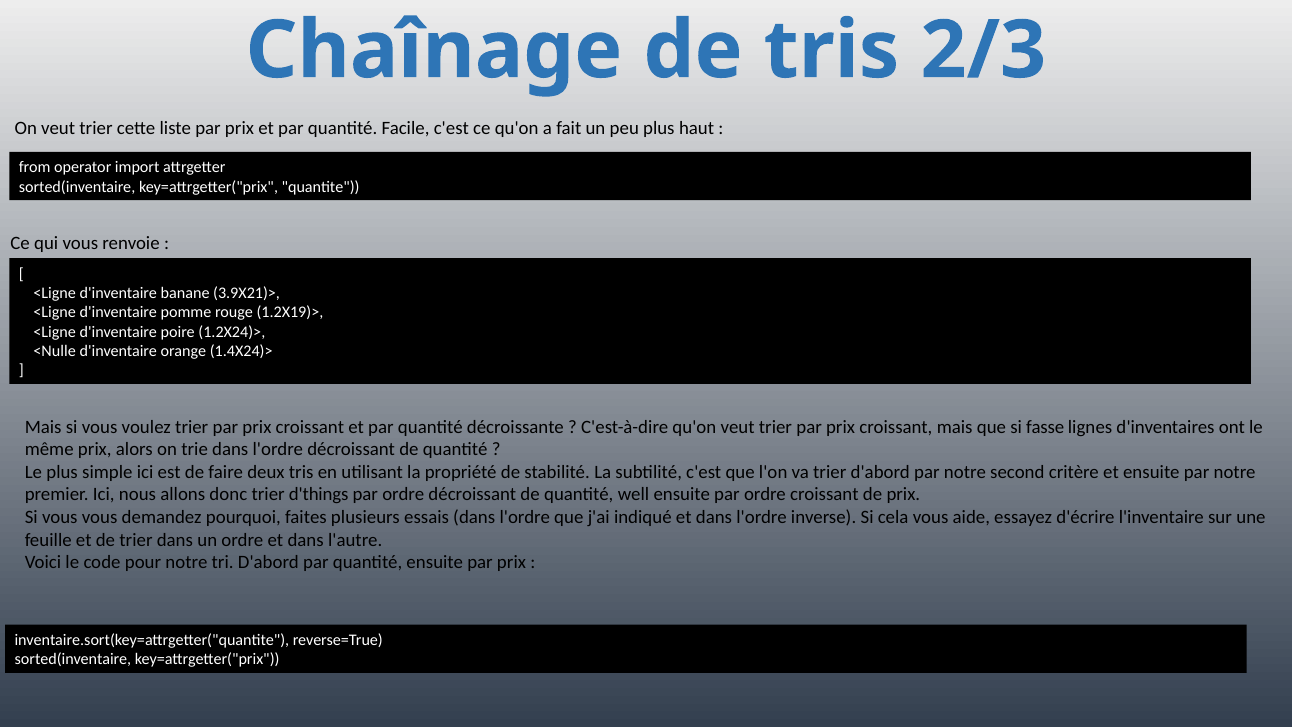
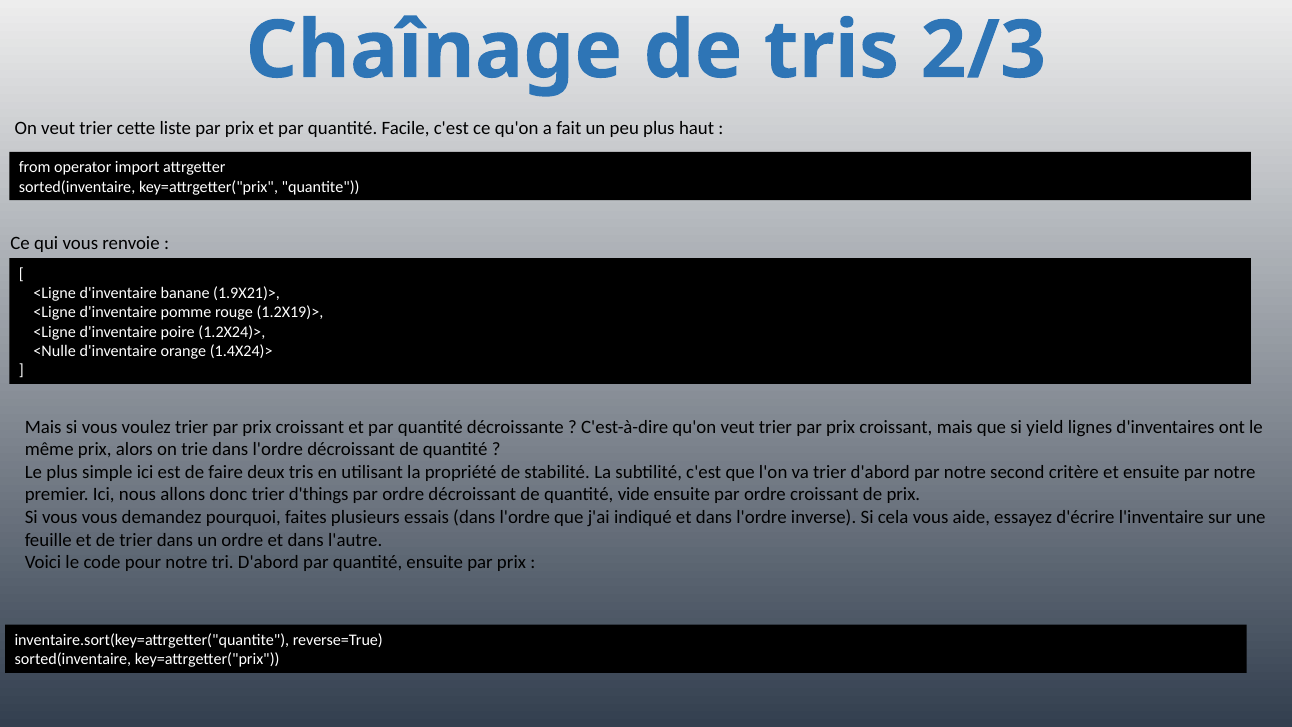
3.9X21)>: 3.9X21)> -> 1.9X21)>
fasse: fasse -> yield
well: well -> vide
